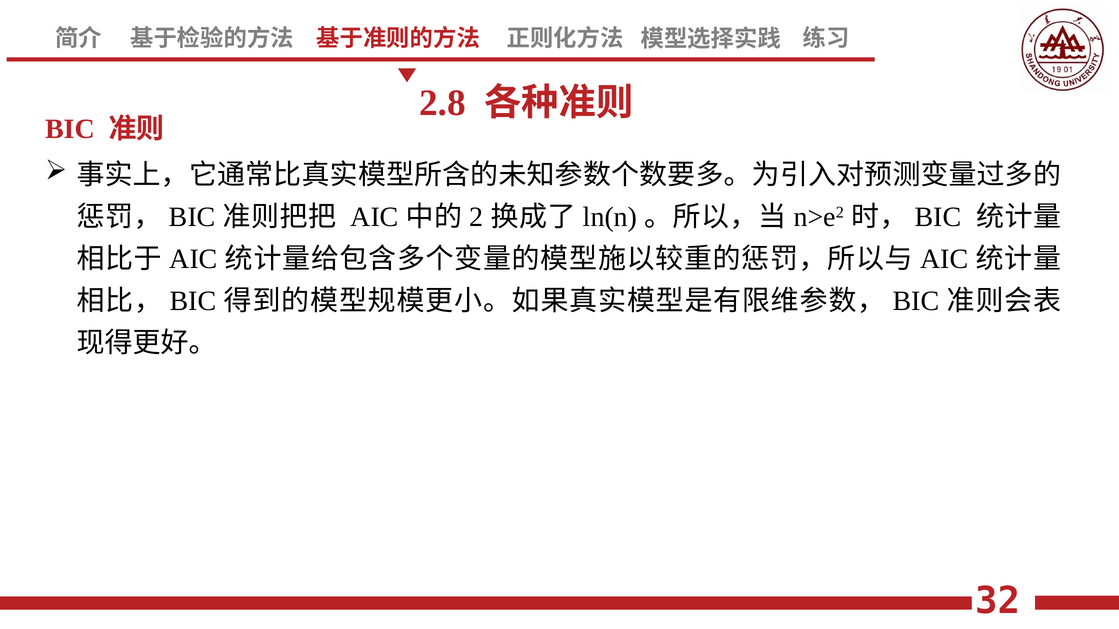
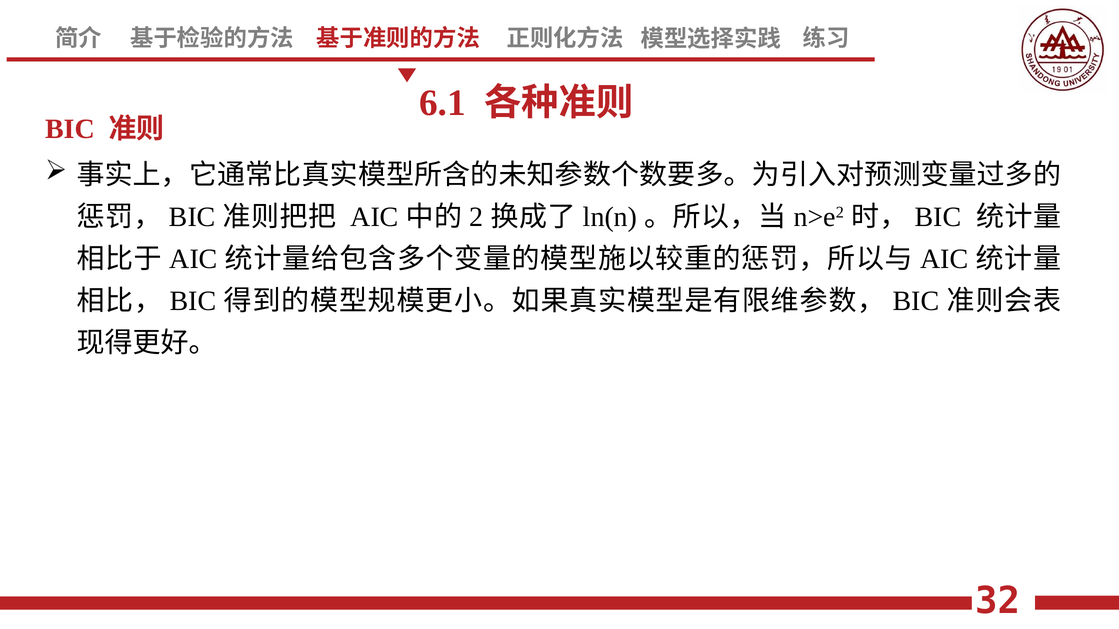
2.8: 2.8 -> 6.1
